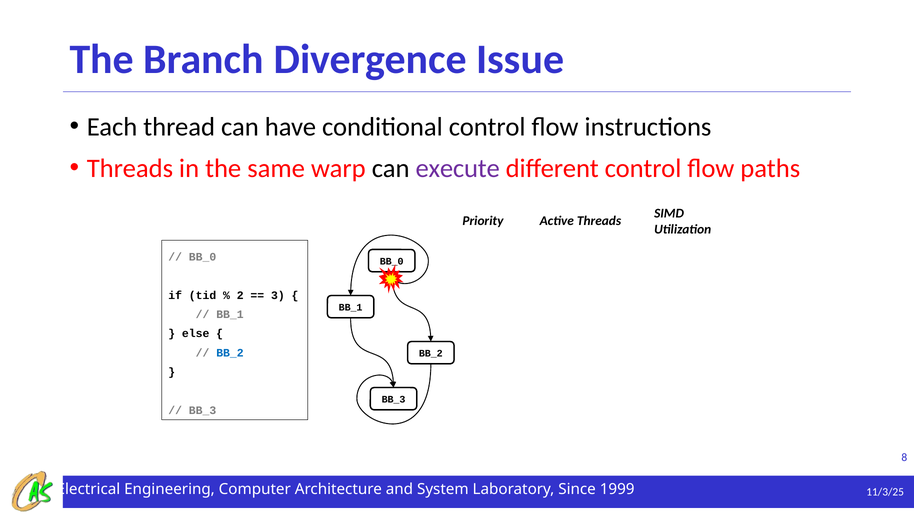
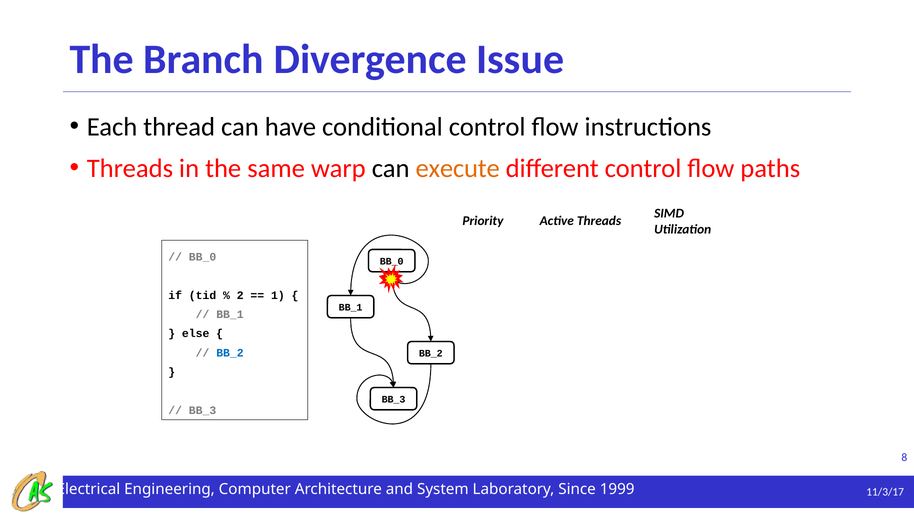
execute colour: purple -> orange
3: 3 -> 1
11/3/25: 11/3/25 -> 11/3/17
